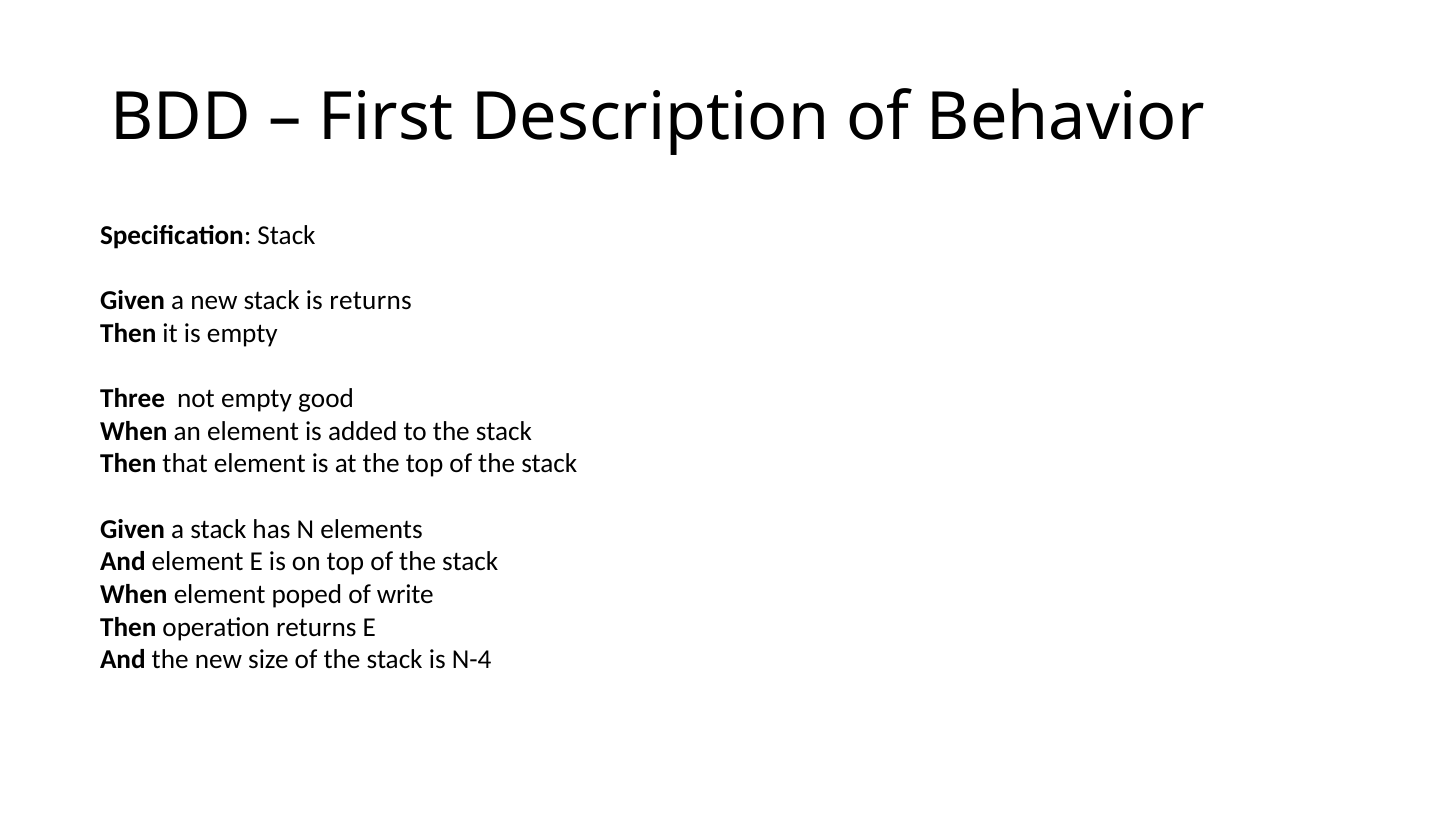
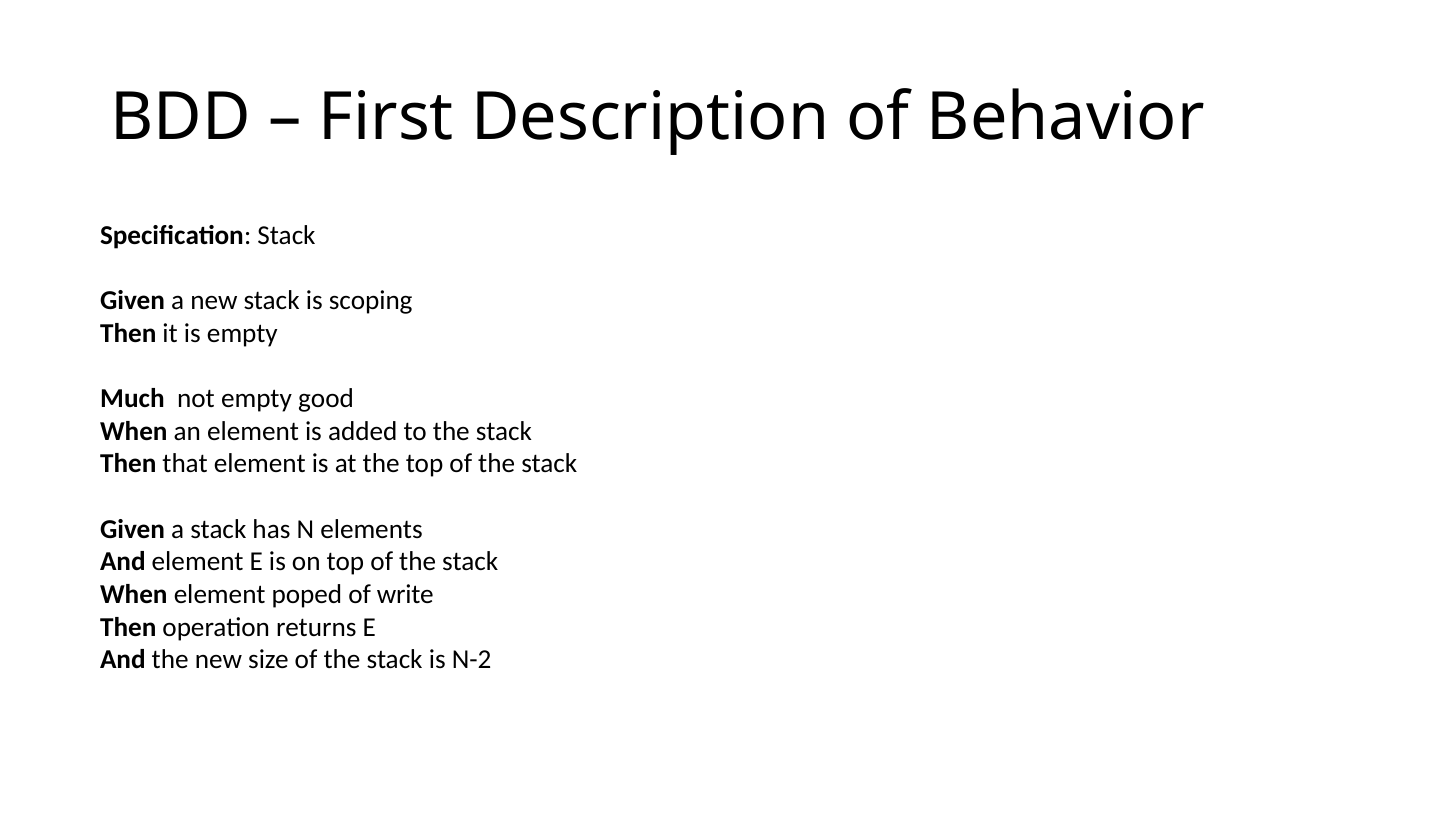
is returns: returns -> scoping
Three: Three -> Much
N-4: N-4 -> N-2
